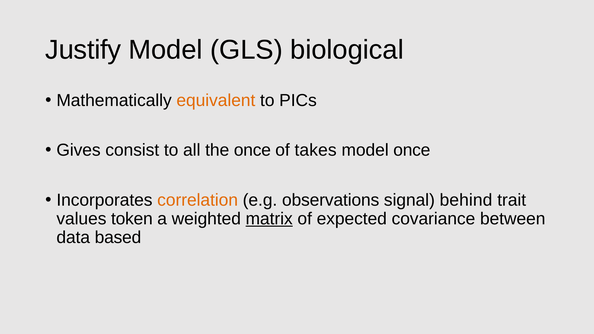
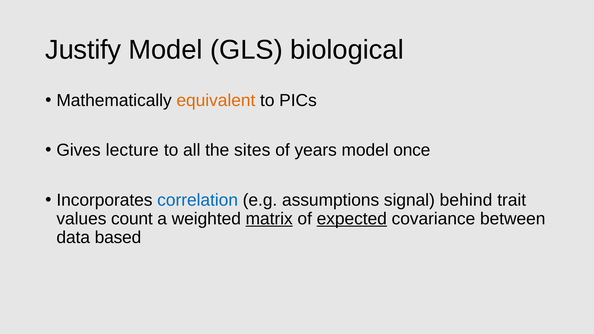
consist: consist -> lecture
the once: once -> sites
takes: takes -> years
correlation colour: orange -> blue
observations: observations -> assumptions
token: token -> count
expected underline: none -> present
